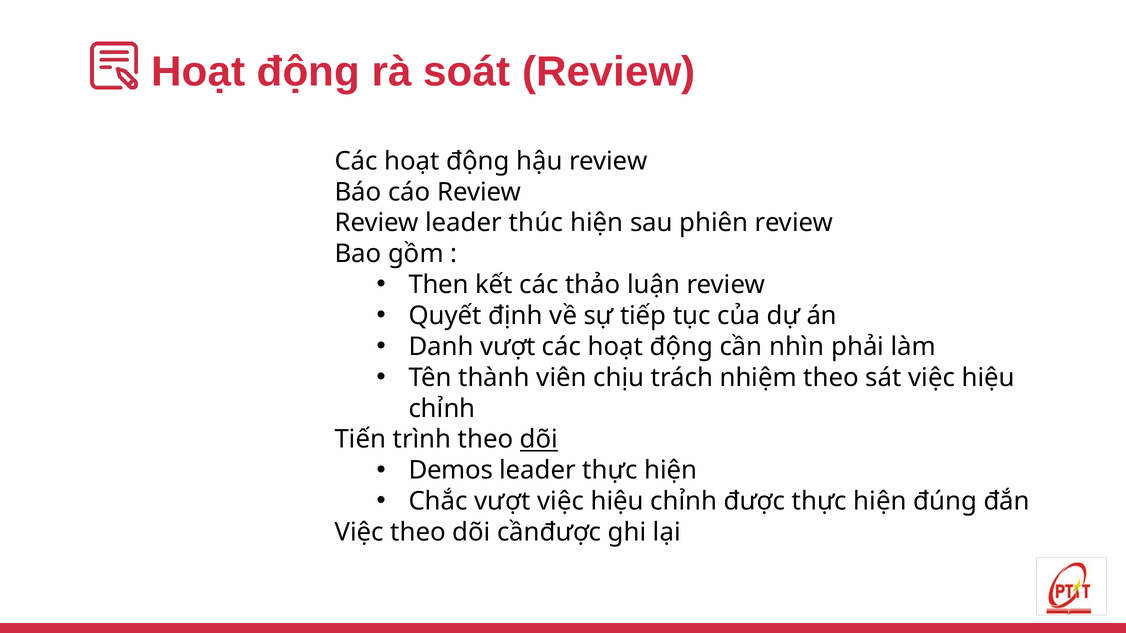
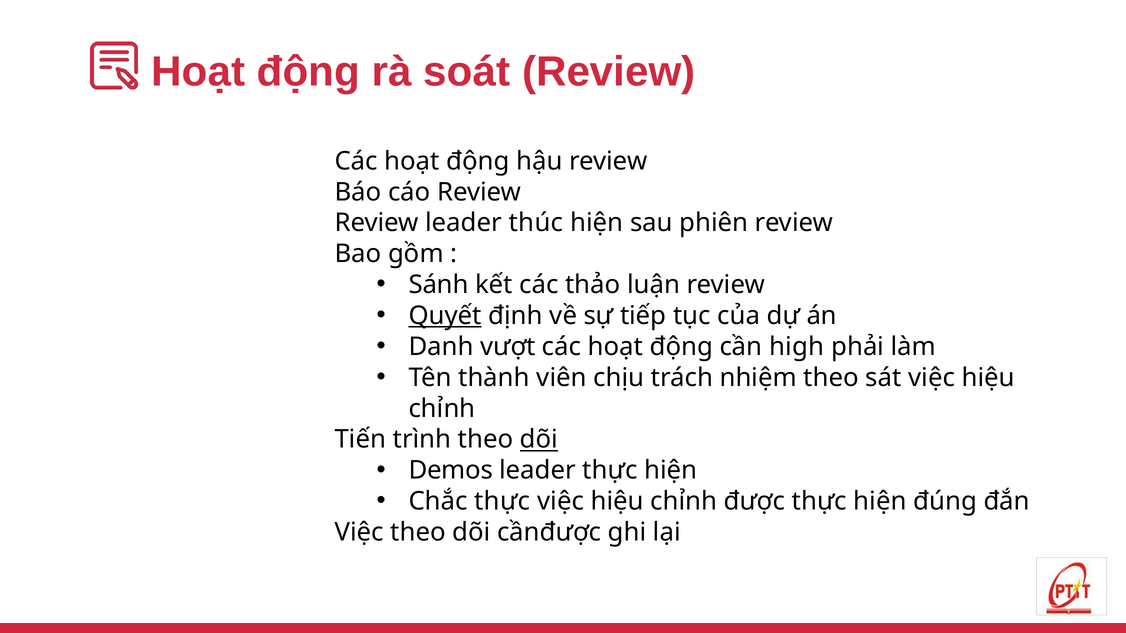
Then: Then -> Sánh
Quyết underline: none -> present
nhìn: nhìn -> high
Chắc vượt: vượt -> thực
